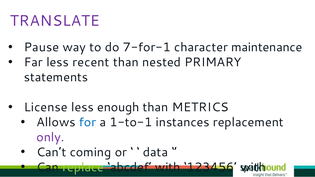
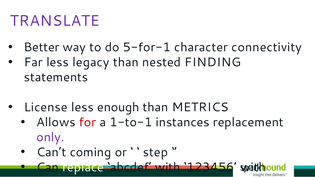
Pause: Pause -> Better
7-for-1: 7-for-1 -> 5-for-1
maintenance: maintenance -> connectivity
recent: recent -> legacy
PRIMARY: PRIMARY -> FINDING
for colour: blue -> red
data: data -> step
replace colour: light green -> white
